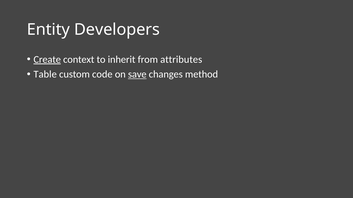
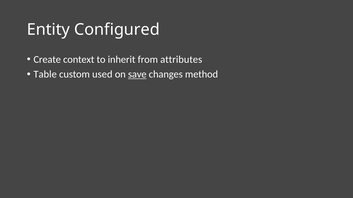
Developers: Developers -> Configured
Create underline: present -> none
code: code -> used
